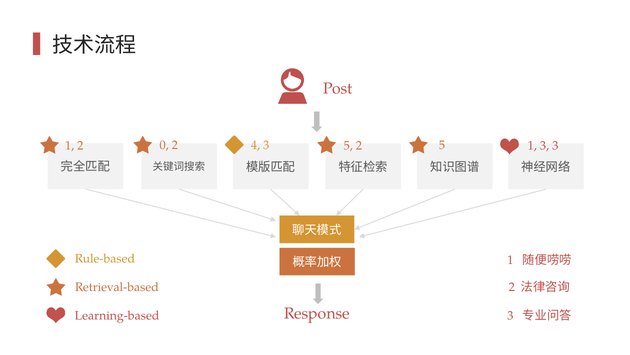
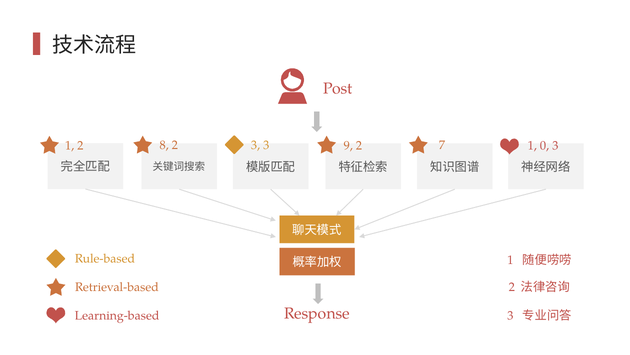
0: 0 -> 8
2 4: 4 -> 3
3 5: 5 -> 9
2 5: 5 -> 7
1 3: 3 -> 0
